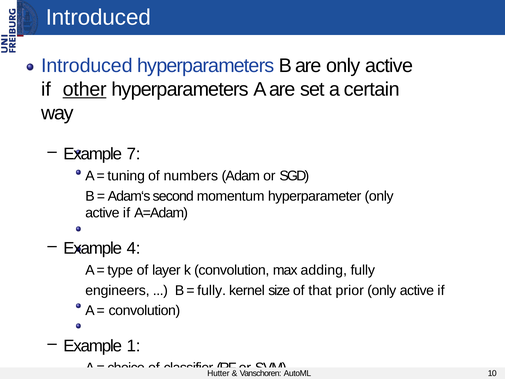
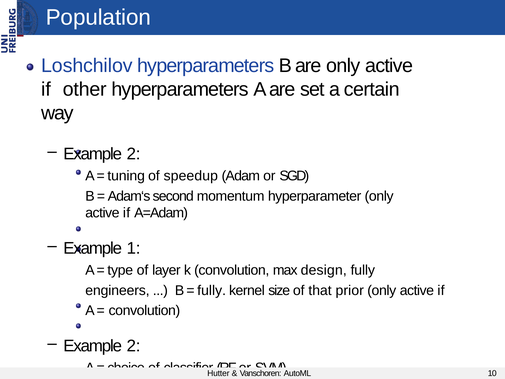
Introduced at (98, 17): Introduced -> Population
Introduced at (87, 66): Introduced -> Loshchilov
other underline: present -> none
7 at (134, 154): 7 -> 2
numbers: numbers -> speedup
4: 4 -> 1
adding: adding -> design
1 at (134, 346): 1 -> 2
